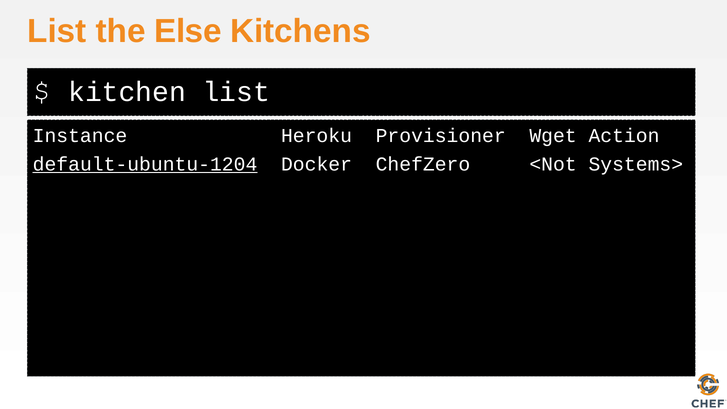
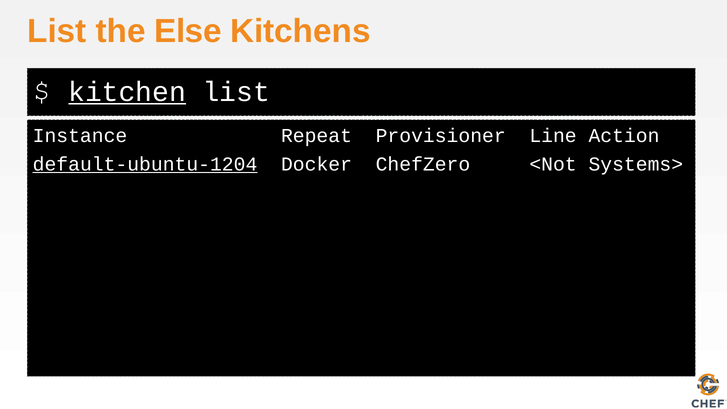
kitchen underline: none -> present
Heroku: Heroku -> Repeat
Wget: Wget -> Line
